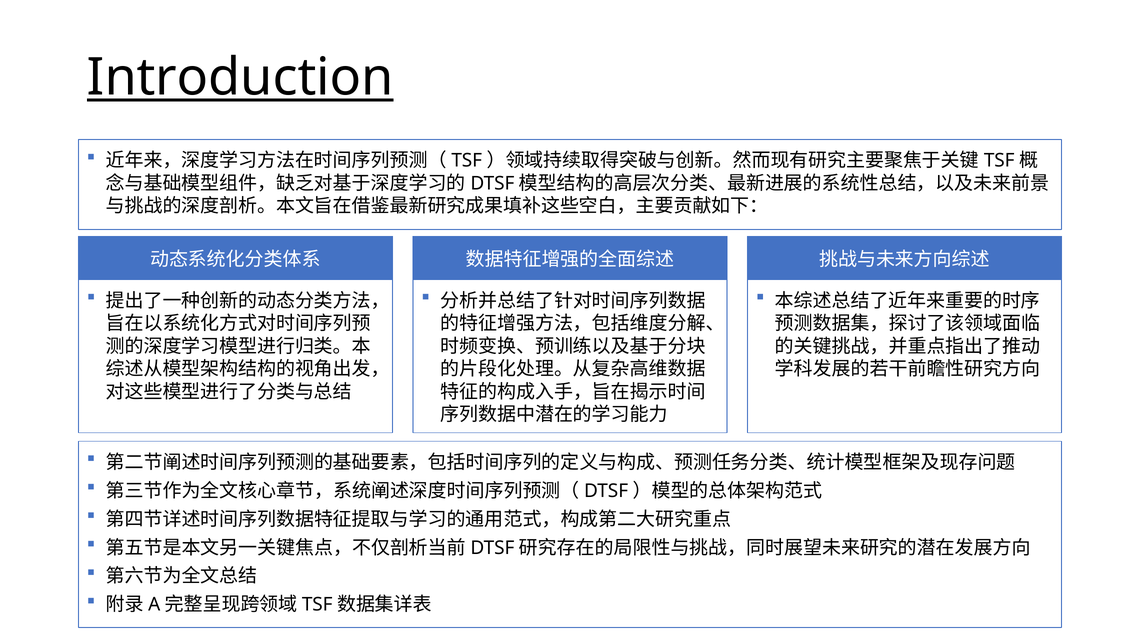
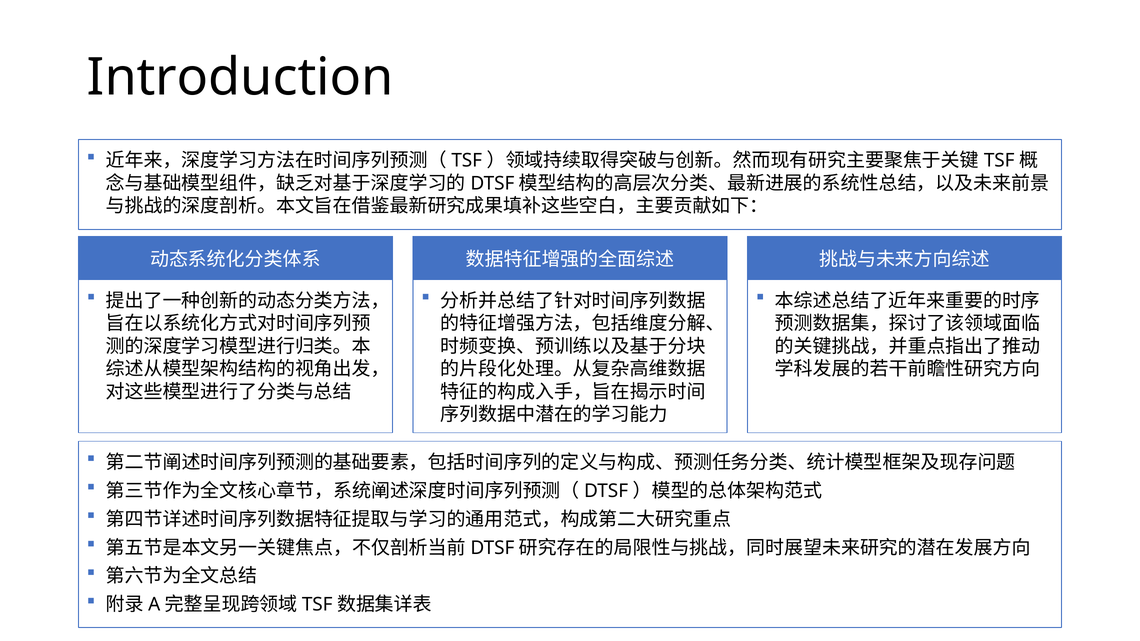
Introduction underline: present -> none
